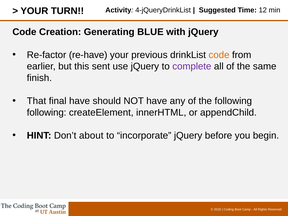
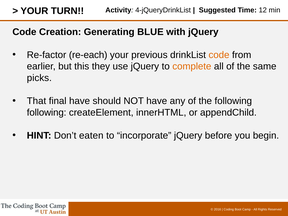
re-have: re-have -> re-each
sent: sent -> they
complete colour: purple -> orange
finish: finish -> picks
about: about -> eaten
